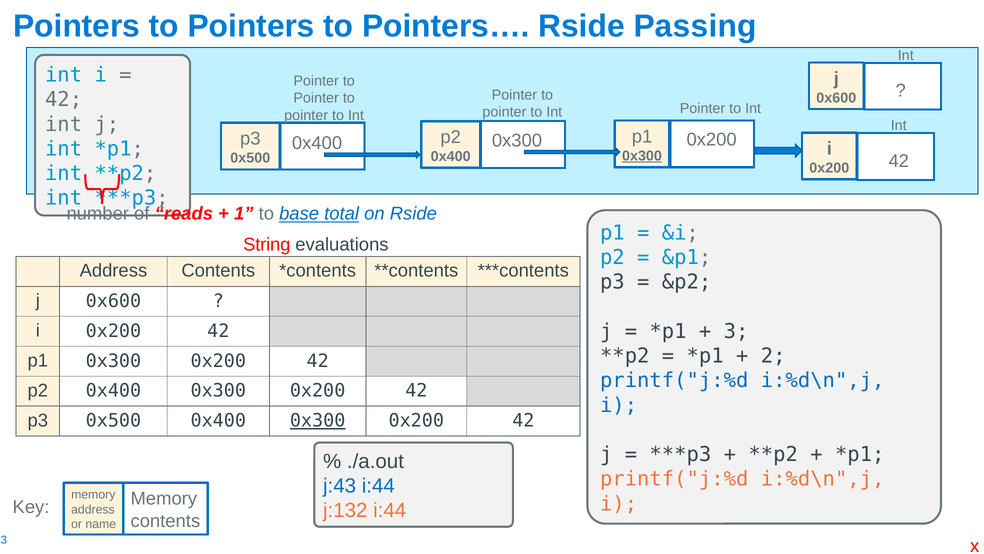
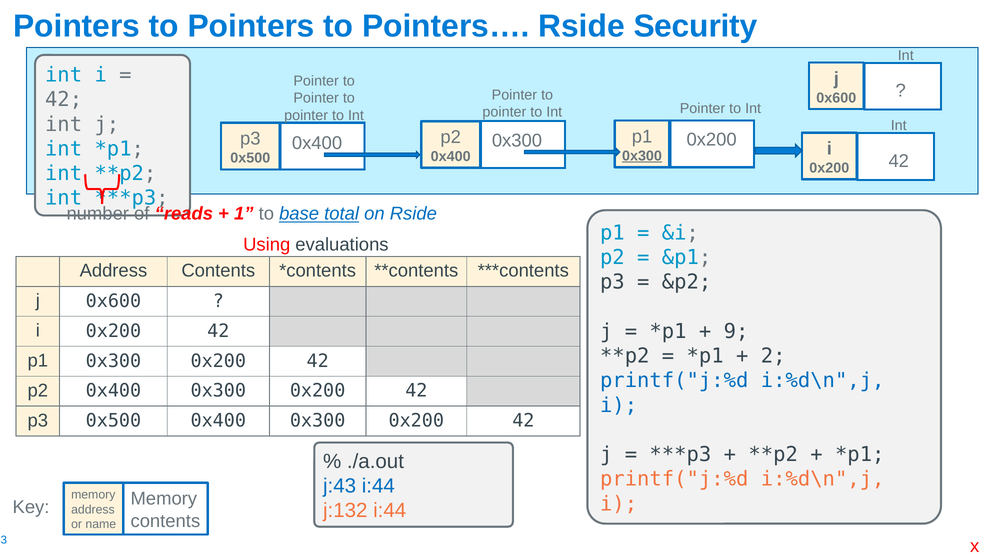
Passing: Passing -> Security
String: String -> Using
3: 3 -> 9
0x300 at (318, 420) underline: present -> none
